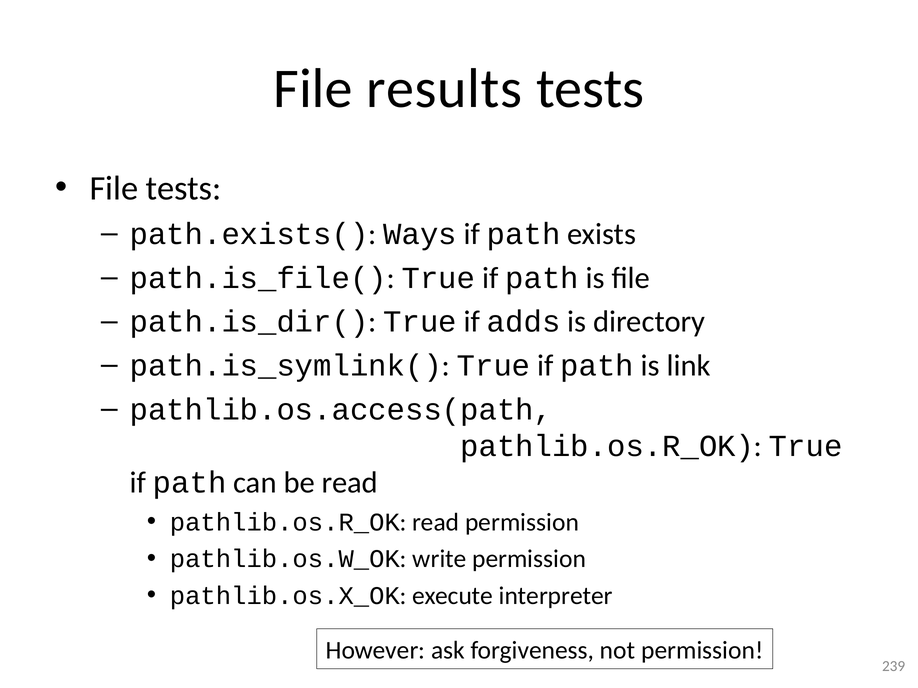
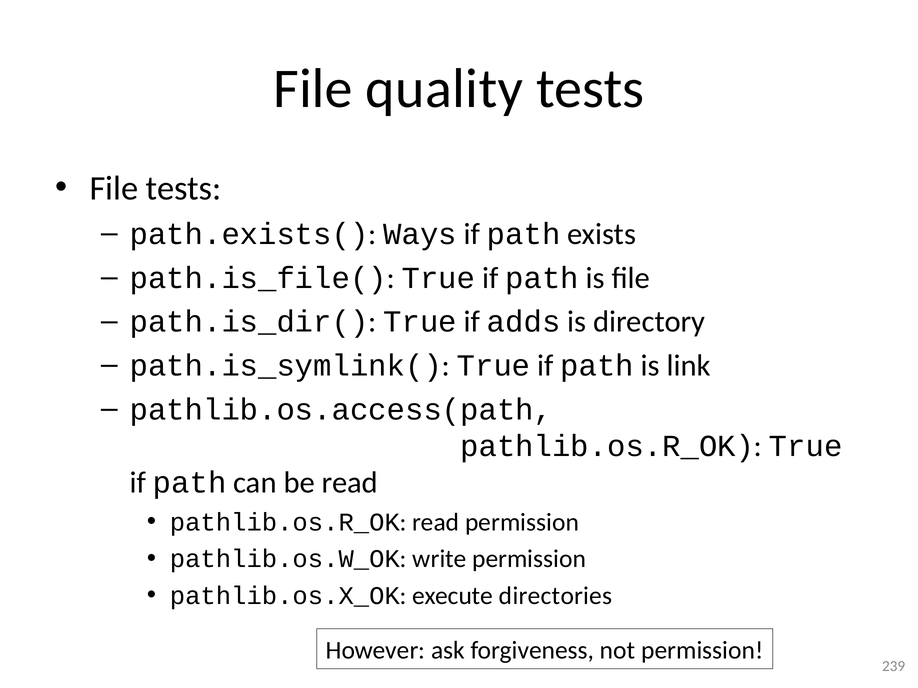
results: results -> quality
interpreter: interpreter -> directories
